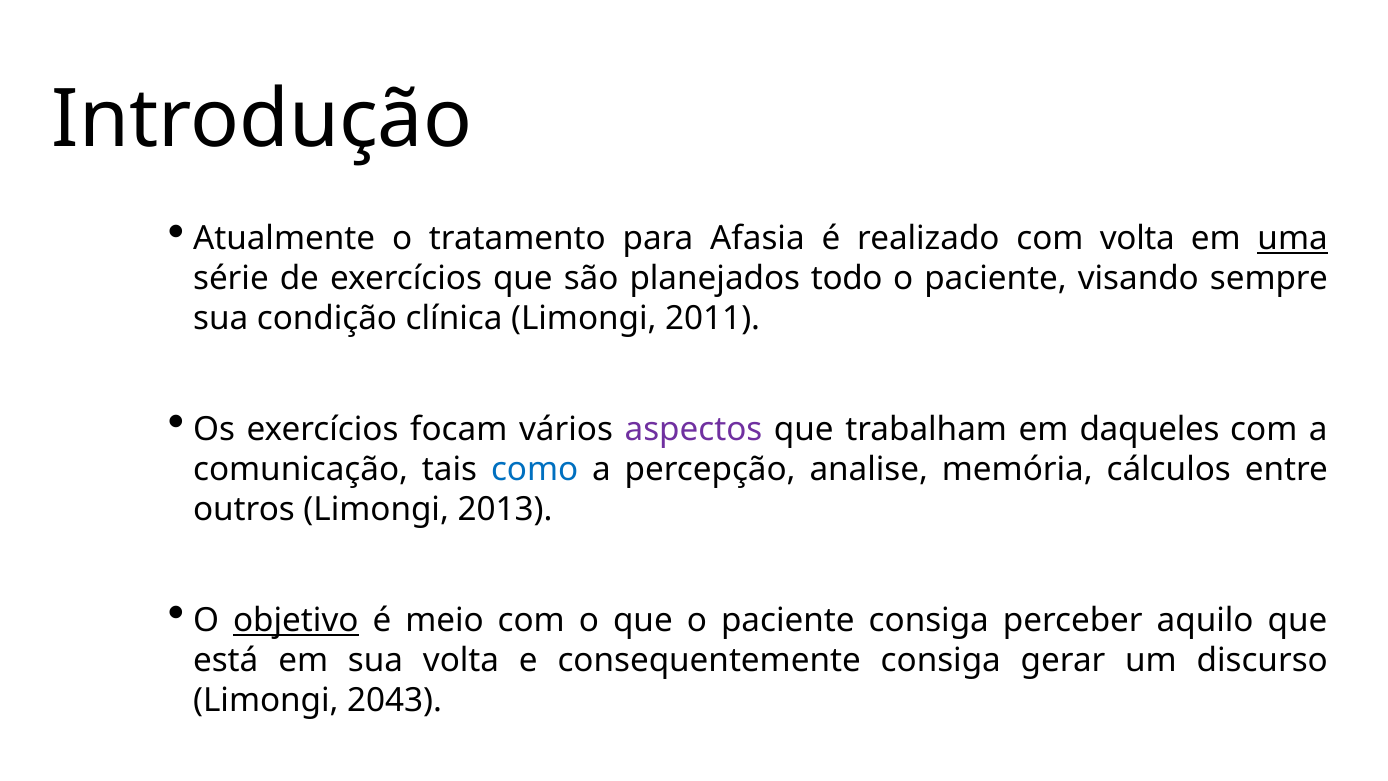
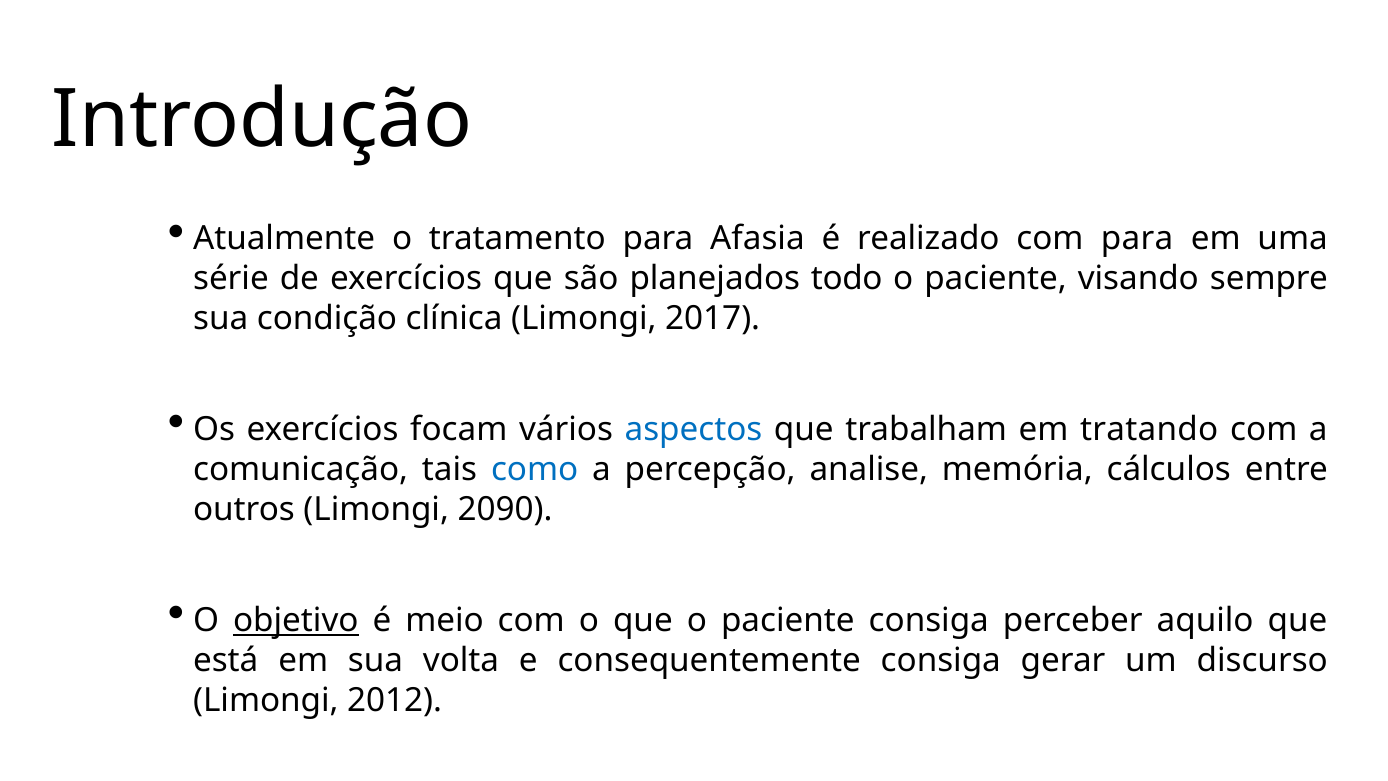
com volta: volta -> para
uma underline: present -> none
2011: 2011 -> 2017
aspectos colour: purple -> blue
daqueles: daqueles -> tratando
2013: 2013 -> 2090
2043: 2043 -> 2012
